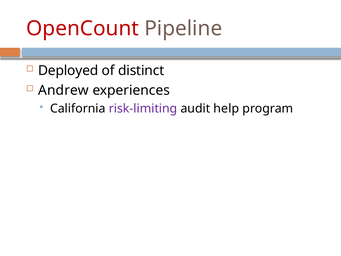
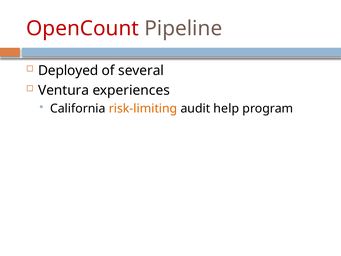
distinct: distinct -> several
Andrew: Andrew -> Ventura
risk-limiting colour: purple -> orange
